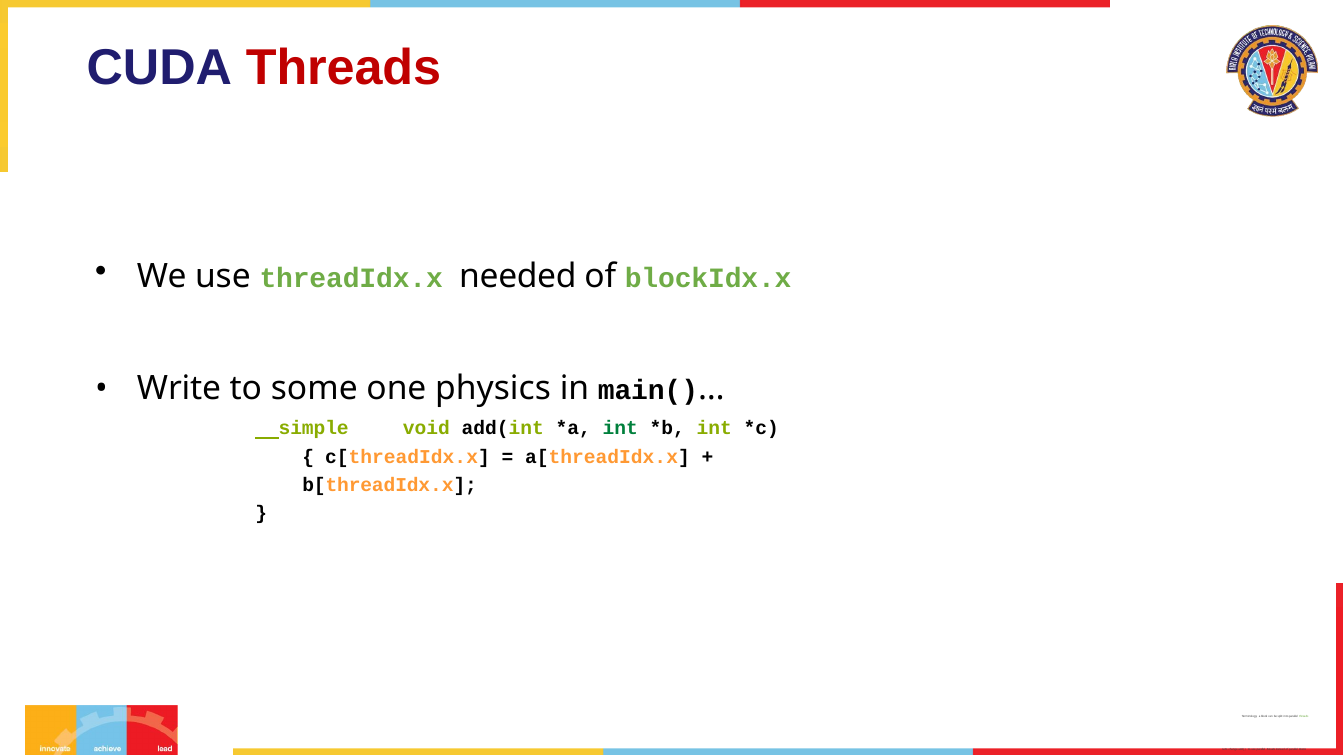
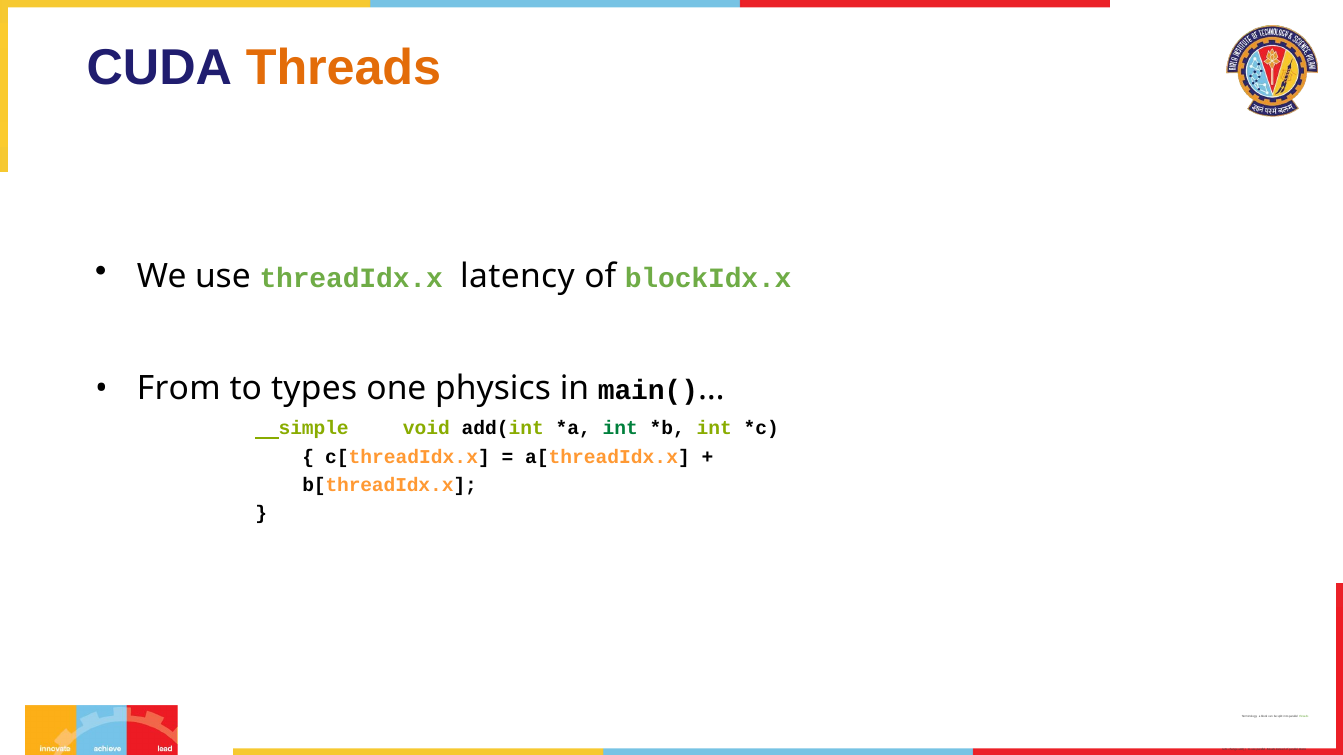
Threads at (343, 68) colour: red -> orange
needed: needed -> latency
Write: Write -> From
some: some -> types
